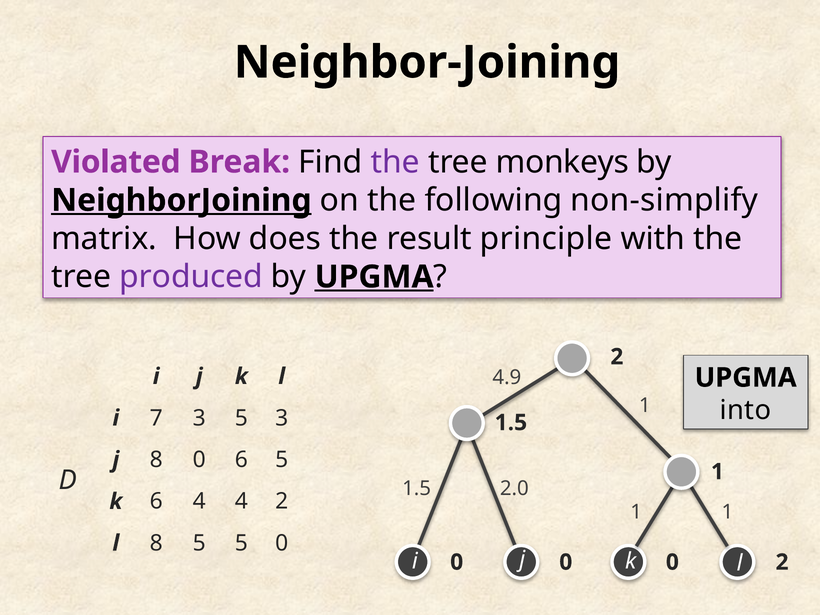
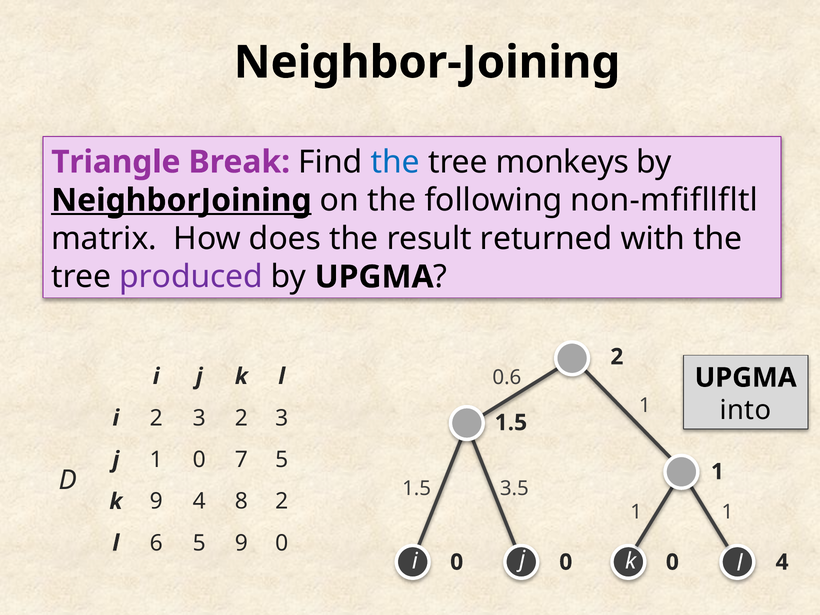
Violated: Violated -> Triangle
the at (395, 162) colour: purple -> blue
non-simplify: non-simplify -> non-mfifllfltl
principle: principle -> returned
UPGMA at (374, 277) underline: present -> none
4.9: 4.9 -> 0.6
i 7: 7 -> 2
3 5: 5 -> 2
j 8: 8 -> 1
0 6: 6 -> 7
2.0: 2.0 -> 3.5
k 6: 6 -> 9
4 4: 4 -> 8
l 8: 8 -> 6
5 5: 5 -> 9
l 2: 2 -> 4
